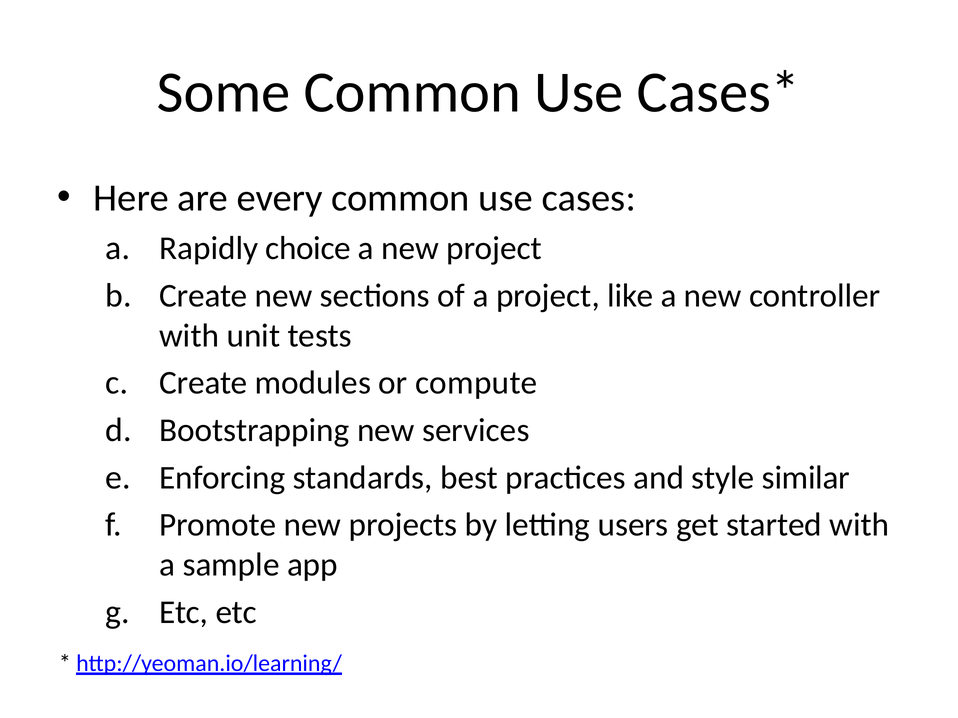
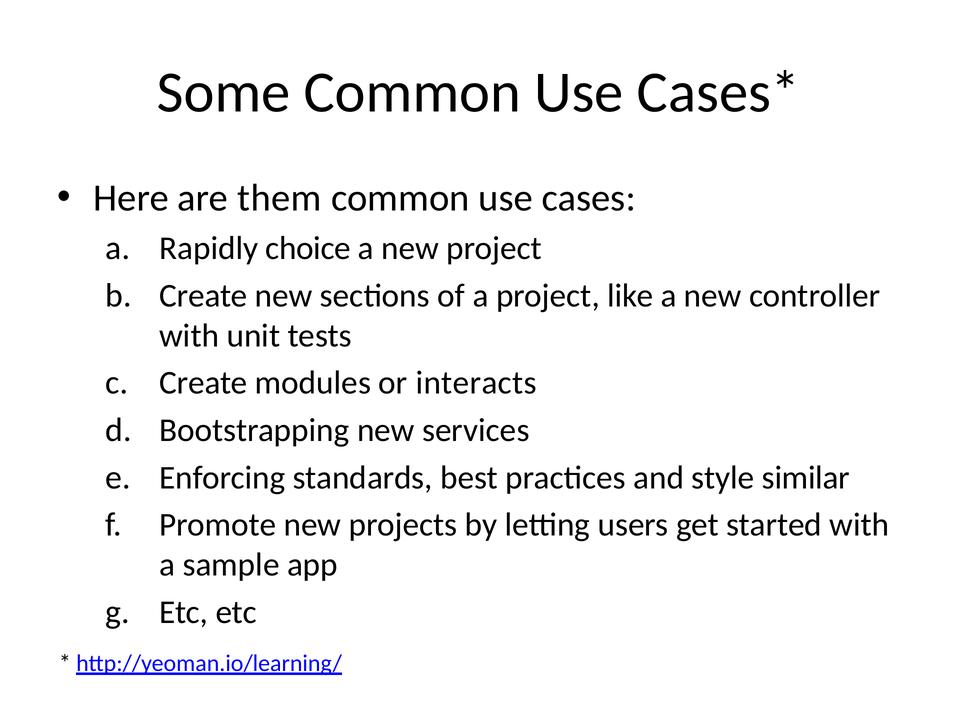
every: every -> them
compute: compute -> interacts
